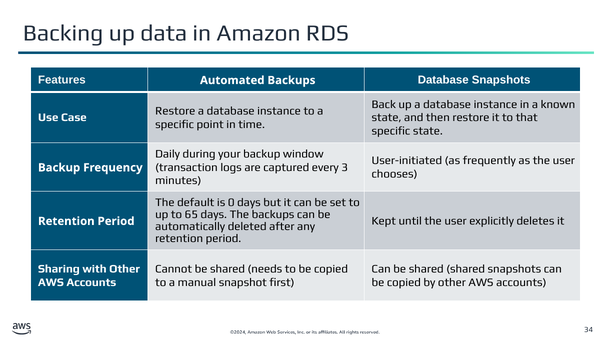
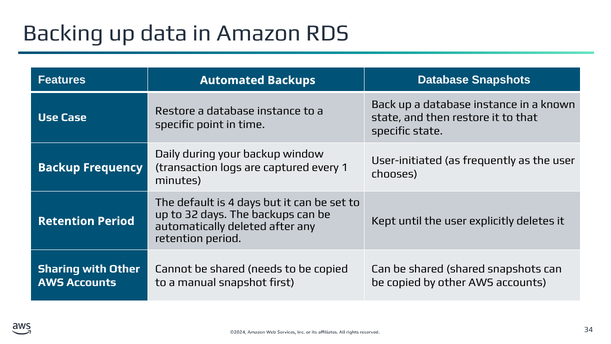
3: 3 -> 1
0: 0 -> 4
65: 65 -> 32
